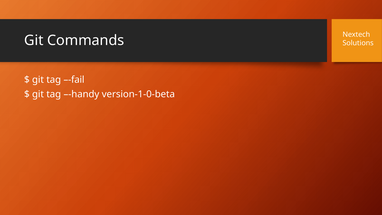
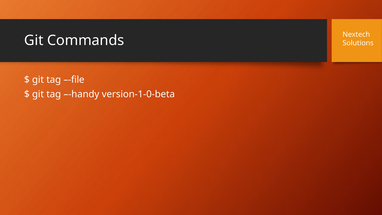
–-fail: –-fail -> –-file
